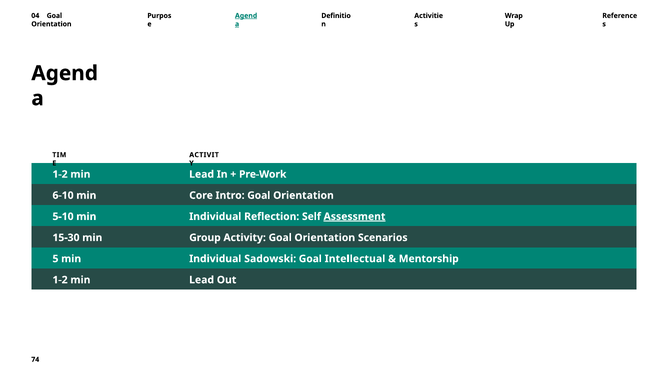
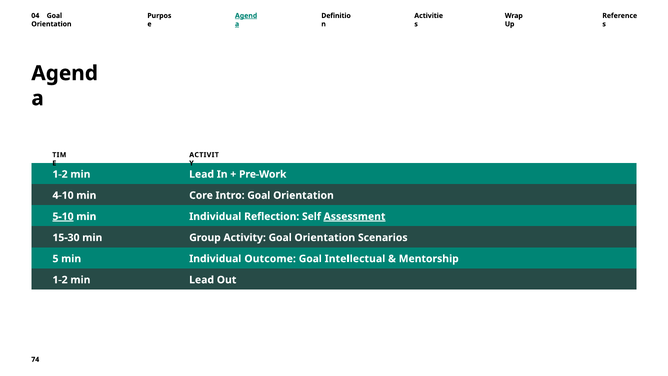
6-10: 6-10 -> 4-10
5-10 underline: none -> present
Sadowski: Sadowski -> Outcome
